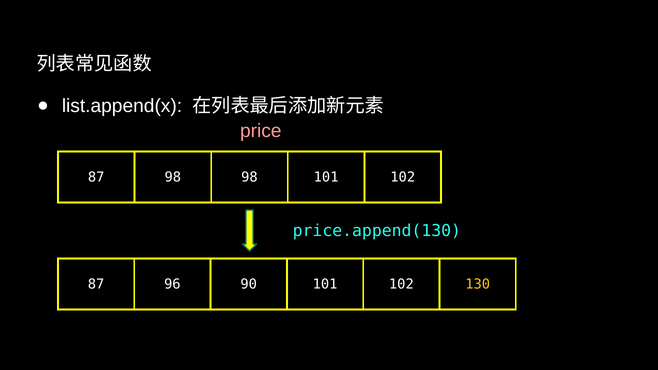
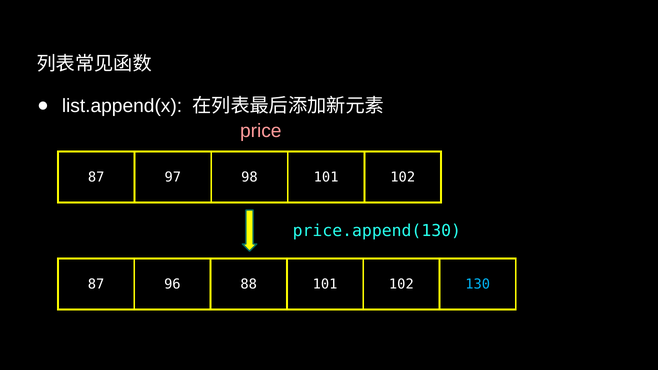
87 98: 98 -> 97
90: 90 -> 88
130 colour: yellow -> light blue
